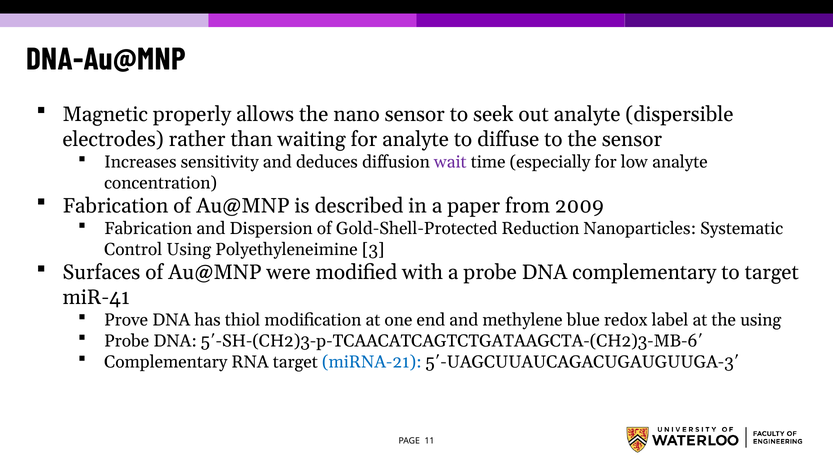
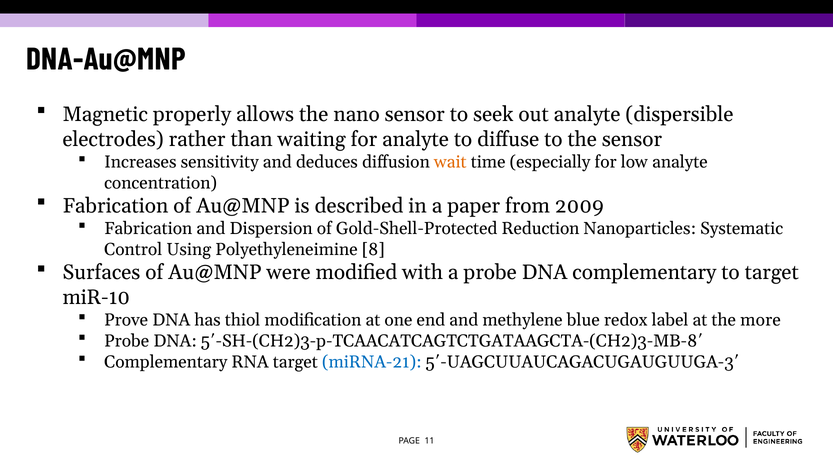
wait colour: purple -> orange
3: 3 -> 8
miR-41: miR-41 -> miR-10
the using: using -> more
5′-SH-(CH2)3-p-TCAACATCAGTCTGATAAGCTA-(CH2)3-MB-6′: 5′-SH-(CH2)3-p-TCAACATCAGTCTGATAAGCTA-(CH2)3-MB-6′ -> 5′-SH-(CH2)3-p-TCAACATCAGTCTGATAAGCTA-(CH2)3-MB-8′
